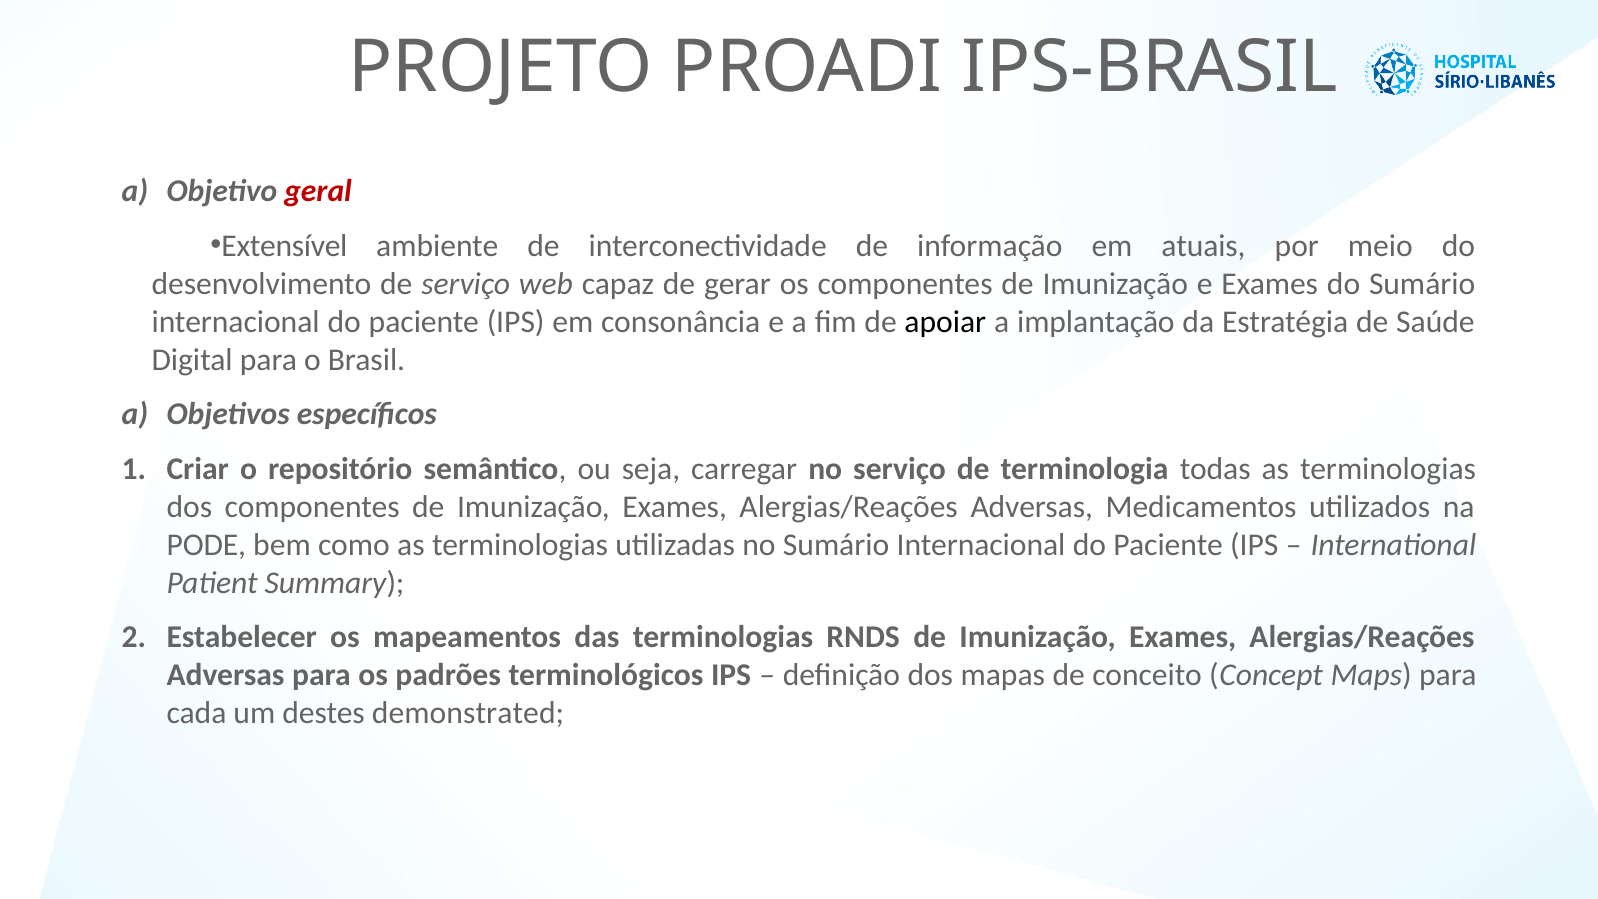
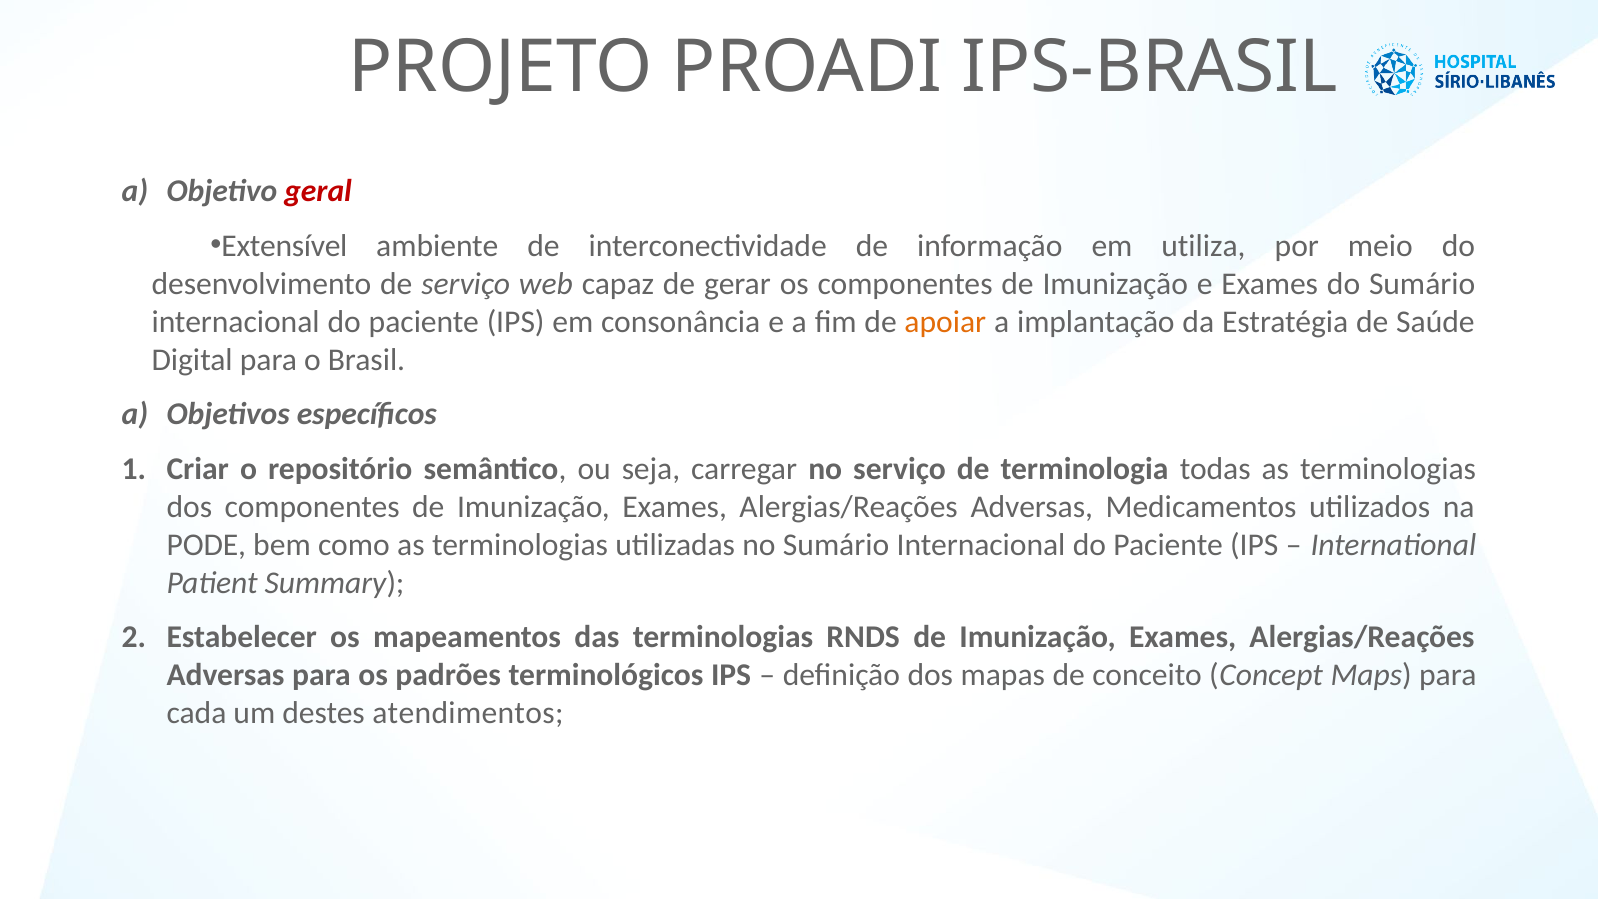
atuais: atuais -> utiliza
apoiar colour: black -> orange
demonstrated: demonstrated -> atendimentos
